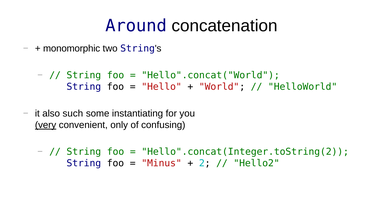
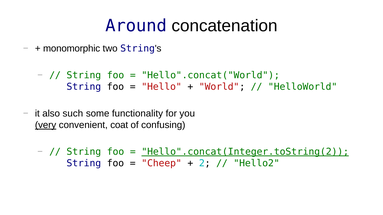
instantiating: instantiating -> functionality
only: only -> coat
Hello".concat(Integer.toString(2 underline: none -> present
Minus: Minus -> Cheep
